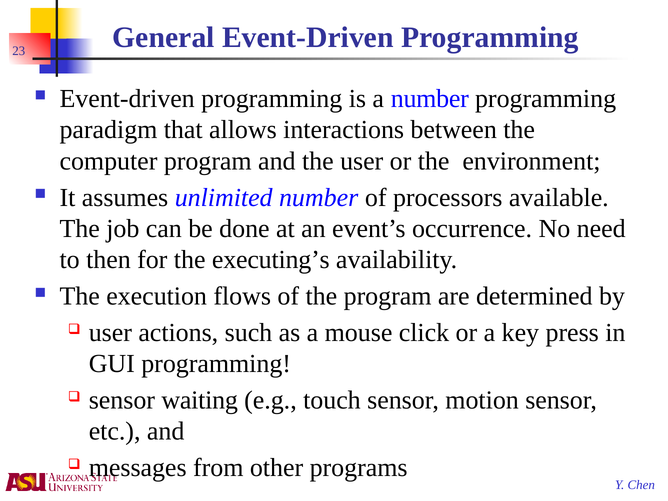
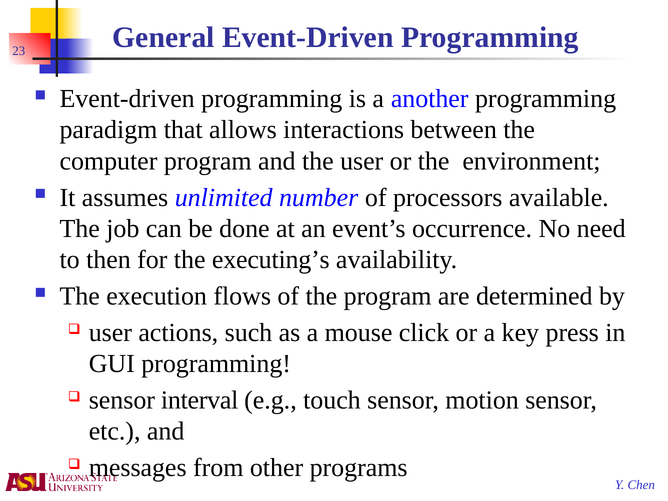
a number: number -> another
waiting: waiting -> interval
